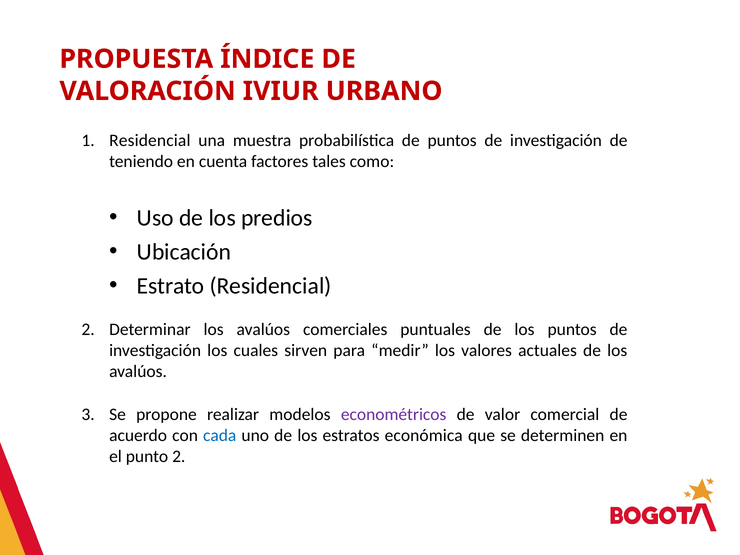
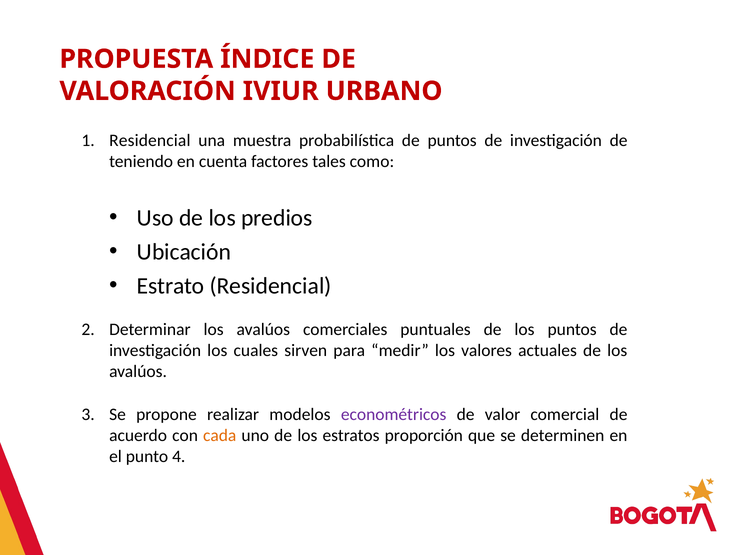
cada colour: blue -> orange
económica: económica -> proporción
punto 2: 2 -> 4
